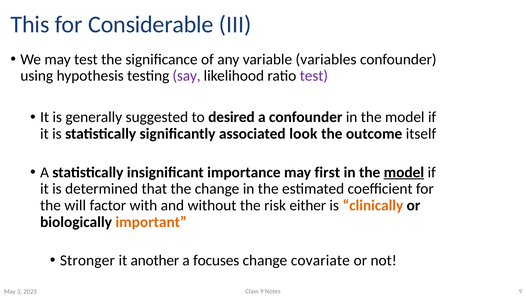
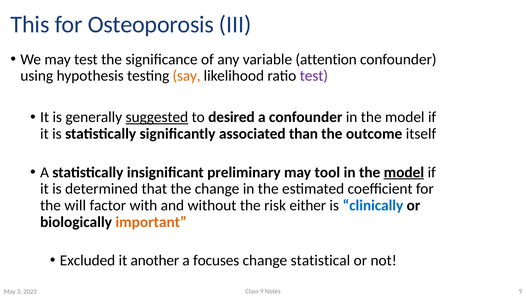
Considerable: Considerable -> Osteoporosis
variables: variables -> attention
say colour: purple -> orange
suggested underline: none -> present
look: look -> than
importance: importance -> preliminary
first: first -> tool
clinically colour: orange -> blue
Stronger: Stronger -> Excluded
covariate: covariate -> statistical
